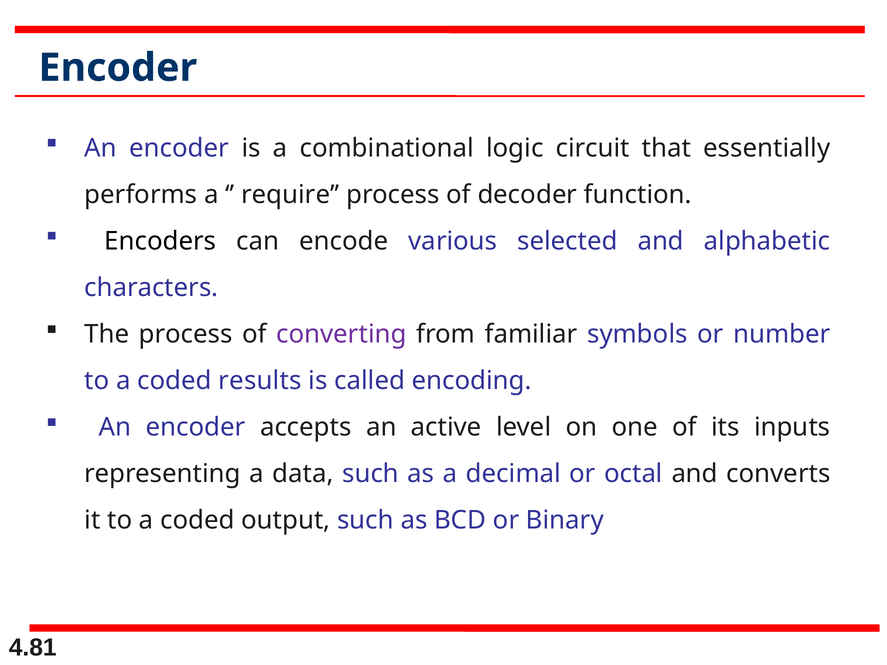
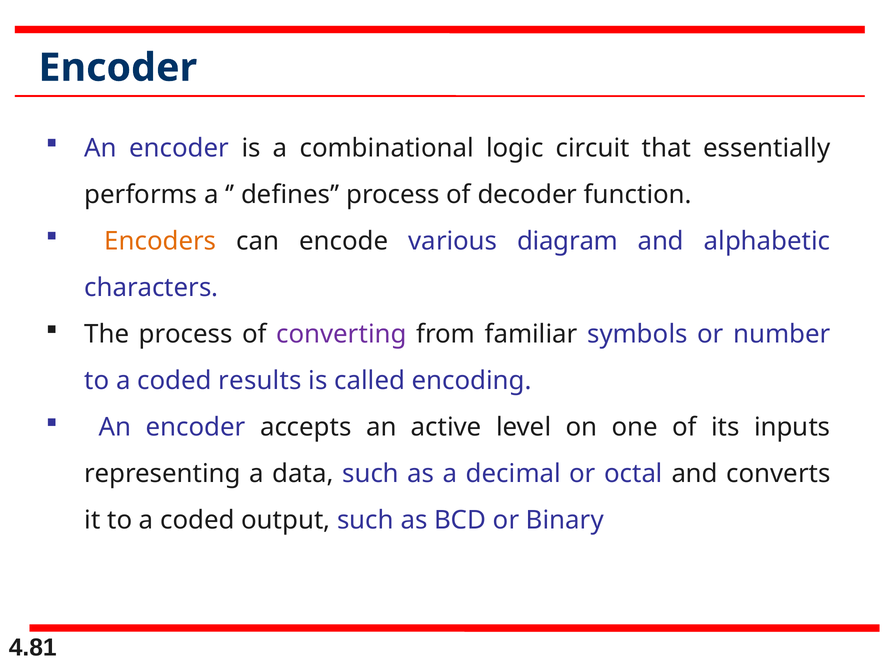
require: require -> defines
Encoders colour: black -> orange
selected: selected -> diagram
